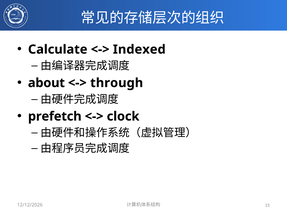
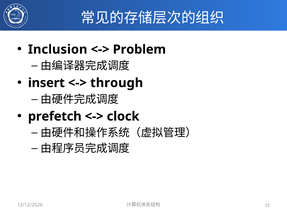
Calculate: Calculate -> Inclusion
Indexed: Indexed -> Problem
about: about -> insert
